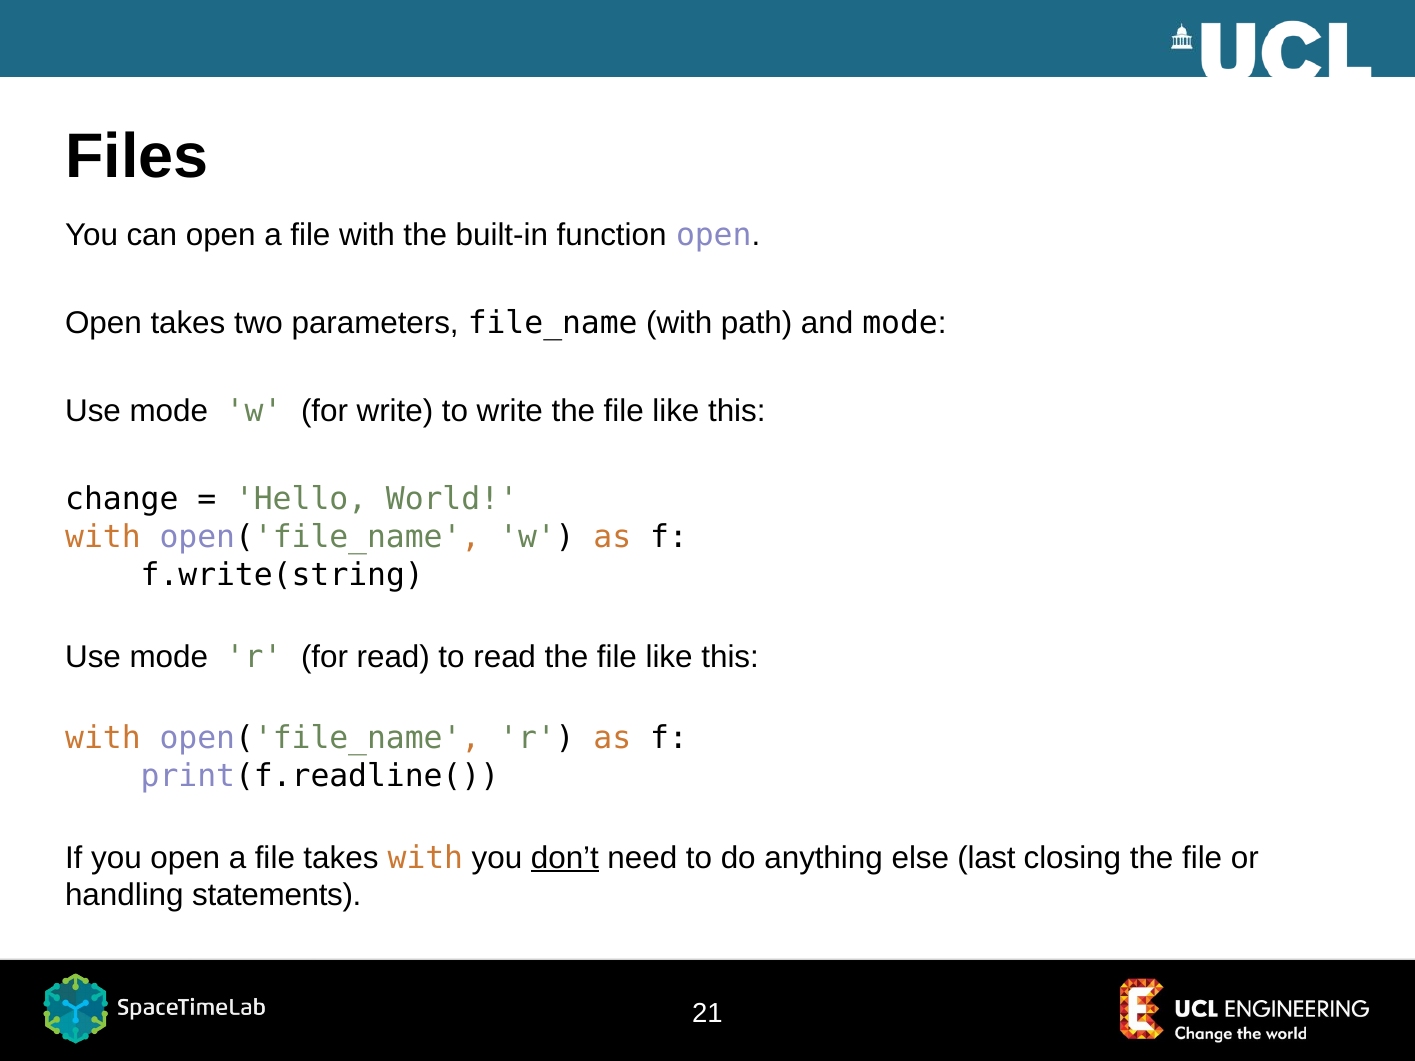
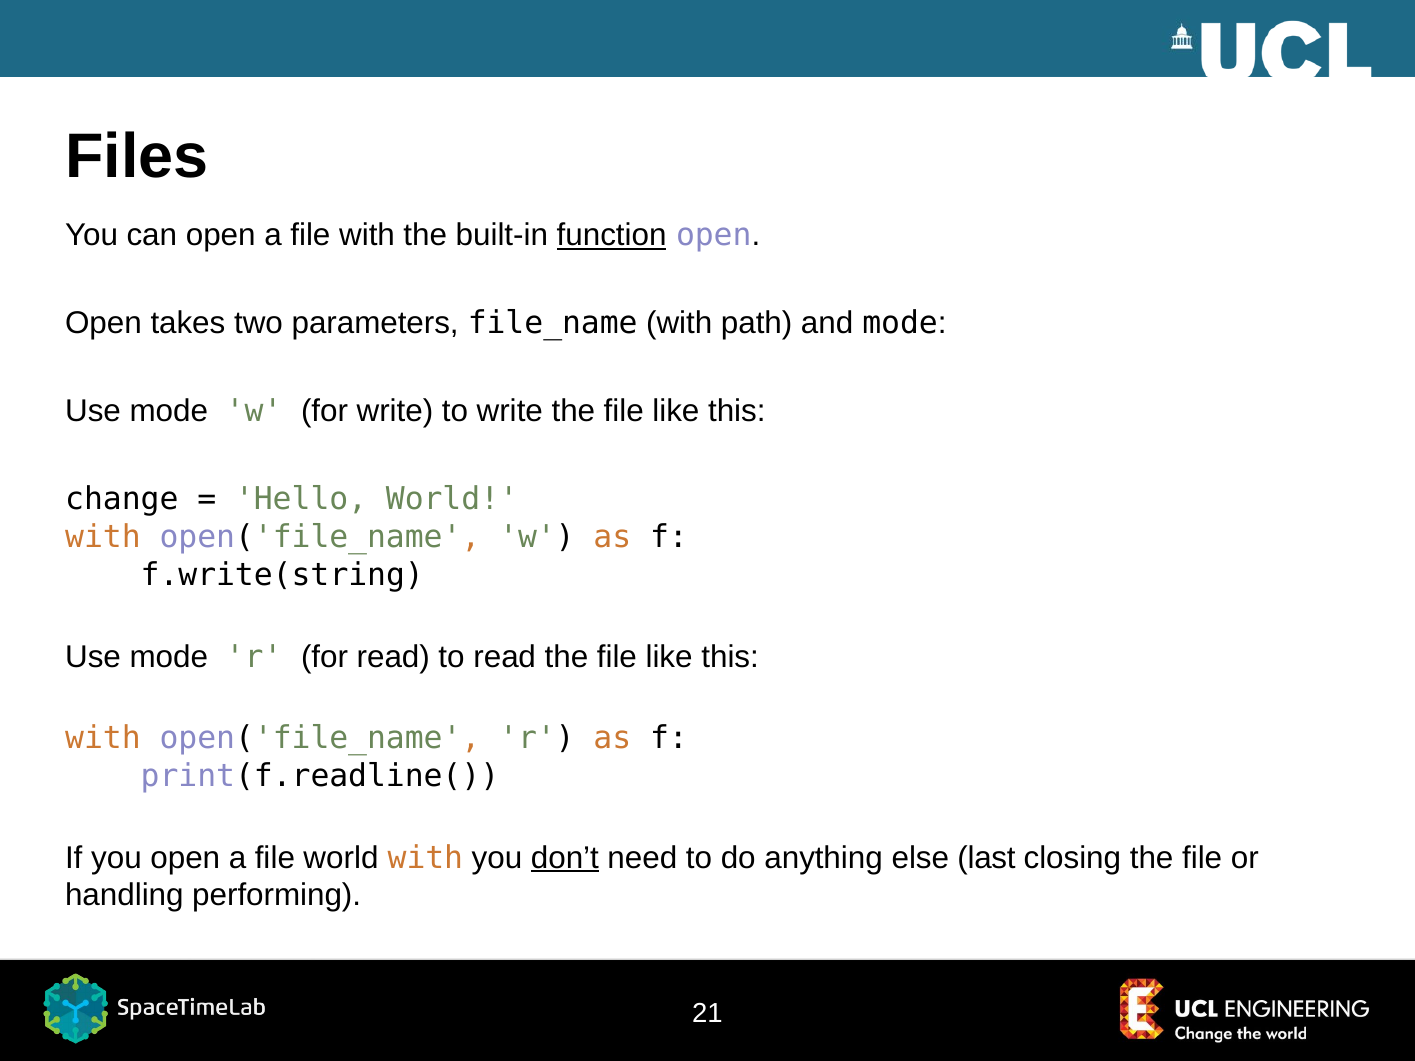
function underline: none -> present
file takes: takes -> world
statements: statements -> performing
